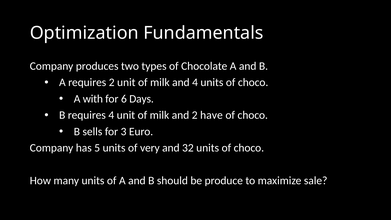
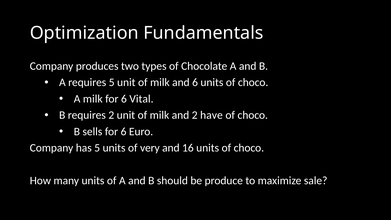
requires 2: 2 -> 5
and 4: 4 -> 6
A with: with -> milk
Days: Days -> Vital
requires 4: 4 -> 2
sells for 3: 3 -> 6
32: 32 -> 16
